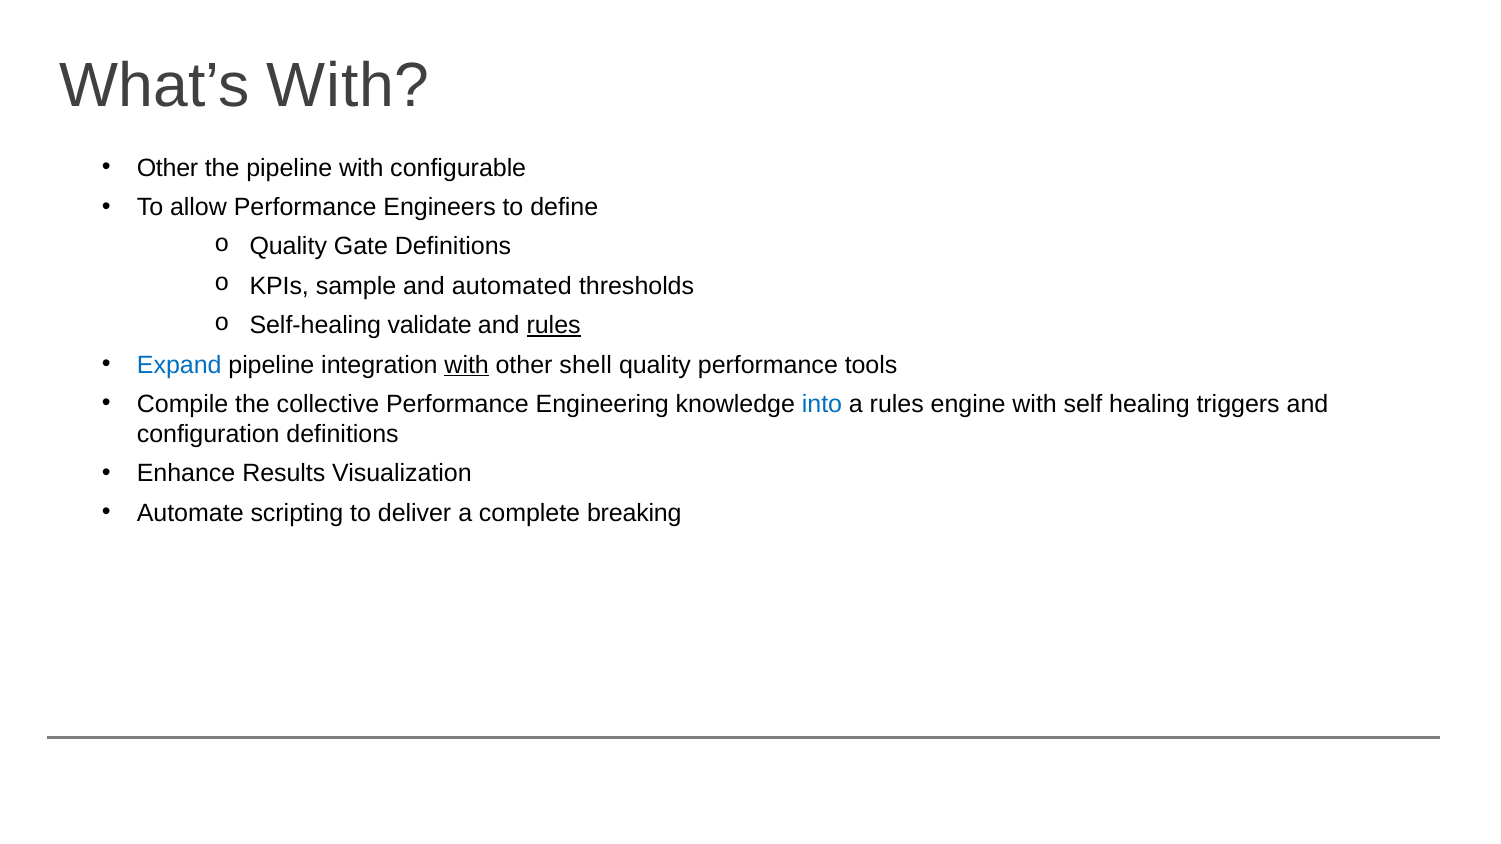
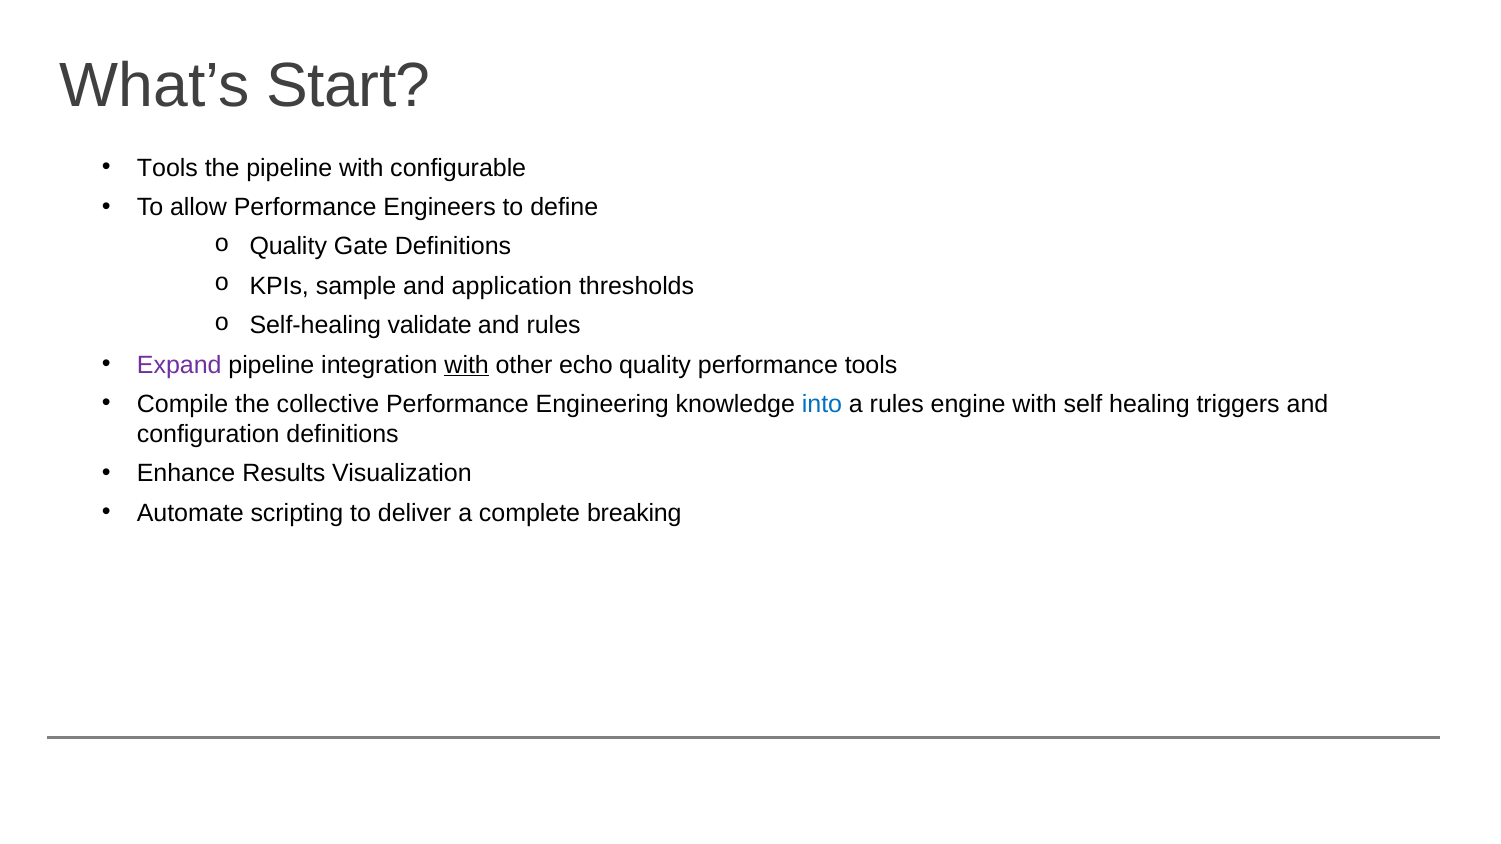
What’s With: With -> Start
Other at (168, 168): Other -> Tools
automated: automated -> application
rules at (554, 326) underline: present -> none
Expand colour: blue -> purple
shell: shell -> echo
